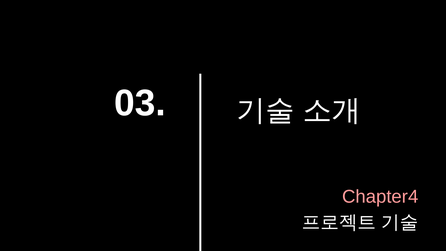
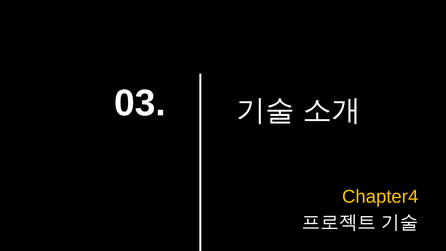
Chapter4 colour: pink -> yellow
